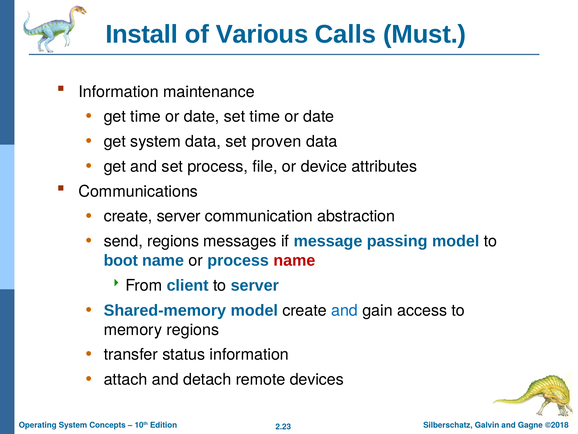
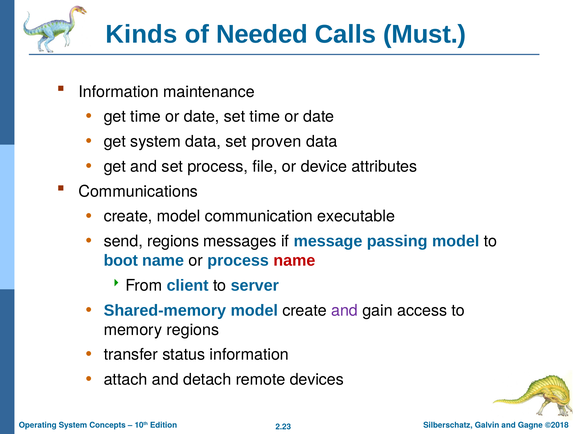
Install: Install -> Kinds
Various: Various -> Needed
create server: server -> model
abstraction: abstraction -> executable
and at (344, 310) colour: blue -> purple
